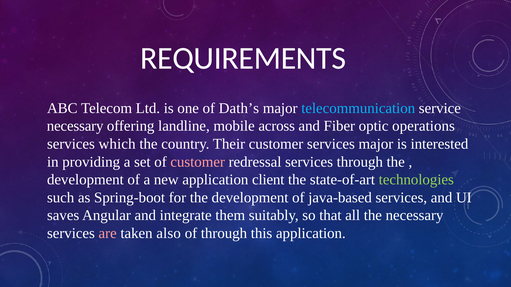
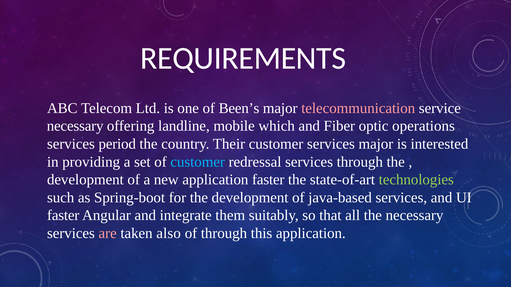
Dath’s: Dath’s -> Been’s
telecommunication colour: light blue -> pink
across: across -> which
which: which -> period
customer at (198, 162) colour: pink -> light blue
application client: client -> faster
saves at (63, 216): saves -> faster
